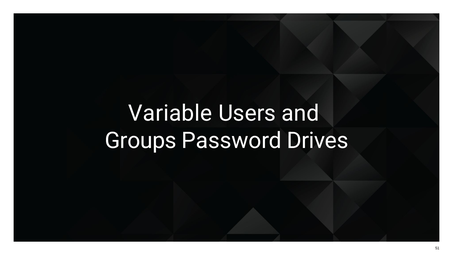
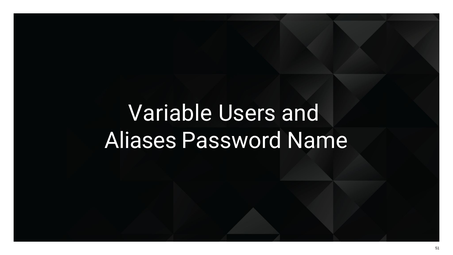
Groups: Groups -> Aliases
Drives: Drives -> Name
